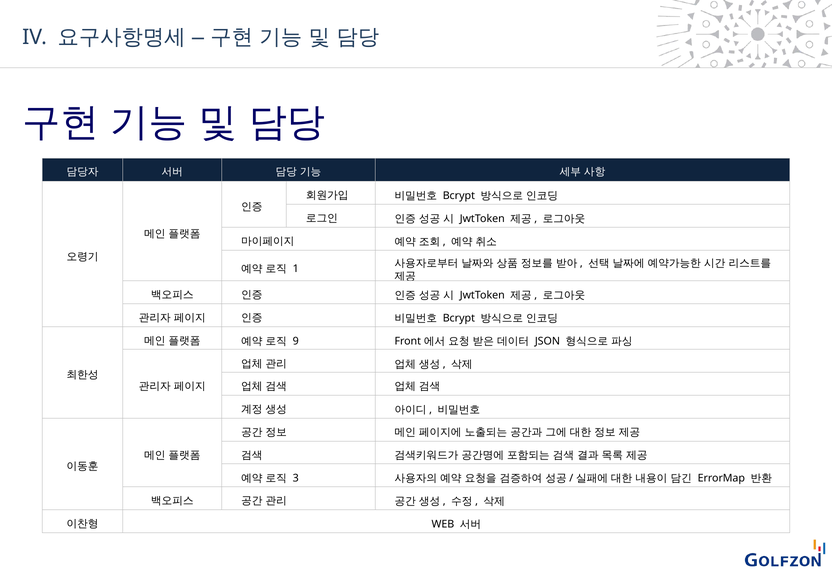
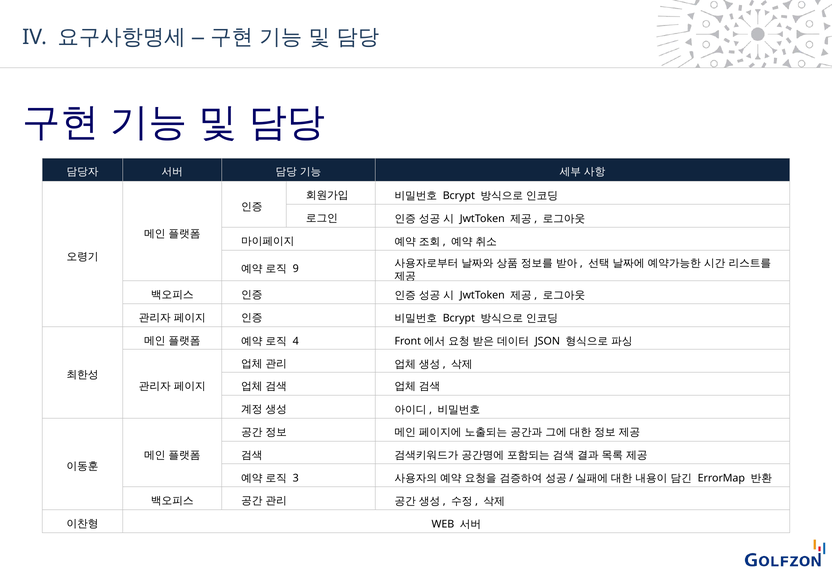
1: 1 -> 9
9: 9 -> 4
